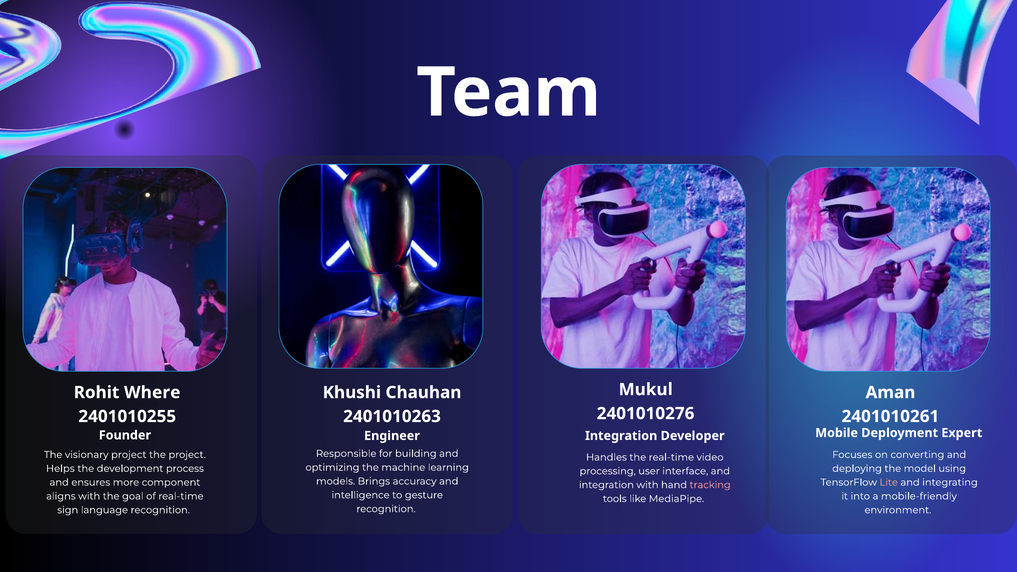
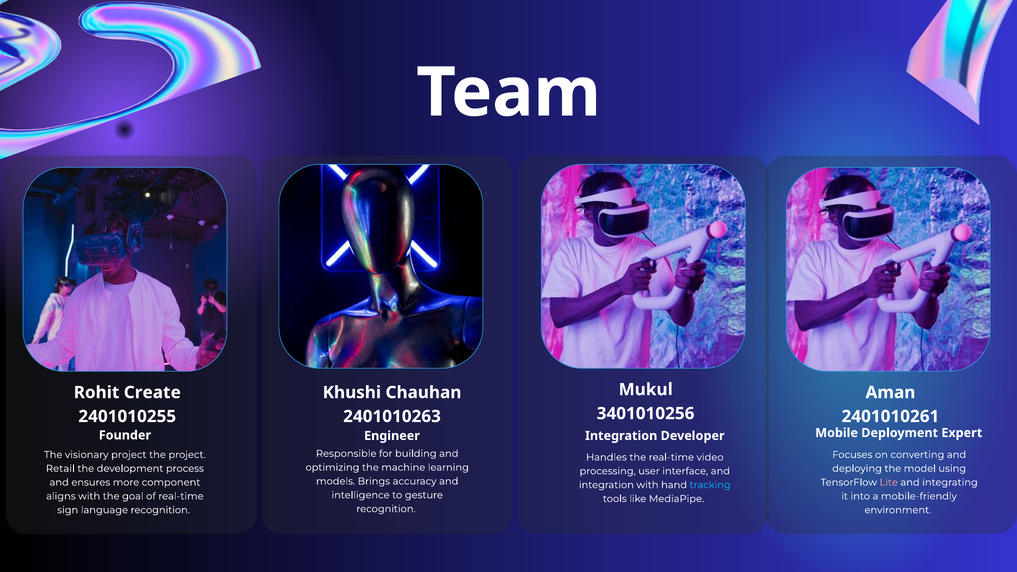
Where: Where -> Create
2401010276: 2401010276 -> 3401010256
Helps: Helps -> Retail
tracking colour: pink -> light blue
